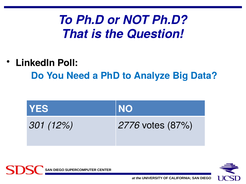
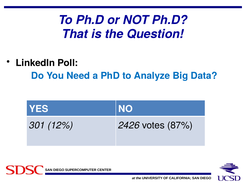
2776: 2776 -> 2426
